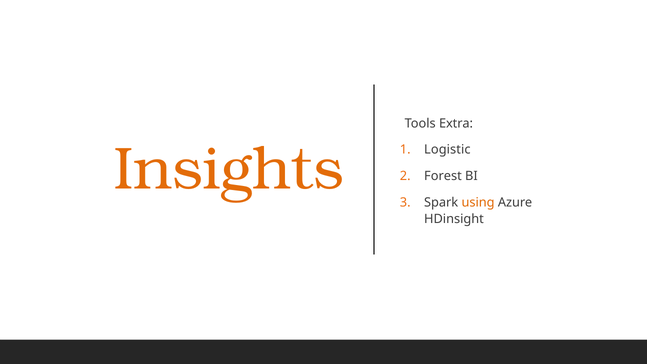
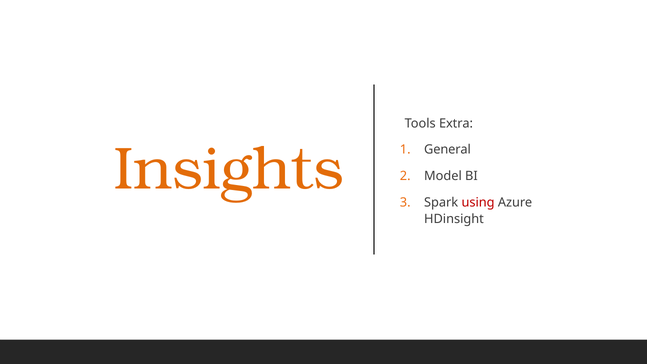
Logistic: Logistic -> General
Forest: Forest -> Model
using colour: orange -> red
